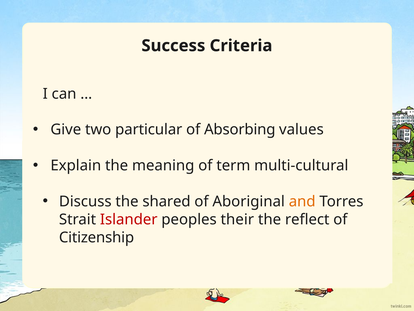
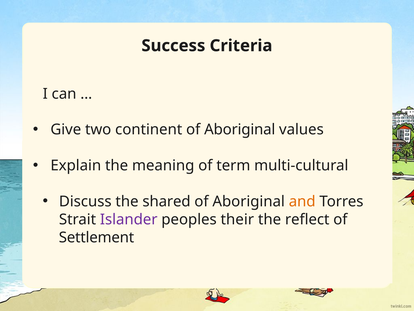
particular: particular -> continent
Absorbing at (240, 129): Absorbing -> Aboriginal
Islander at (129, 219) colour: red -> purple
Citizenship: Citizenship -> Settlement
